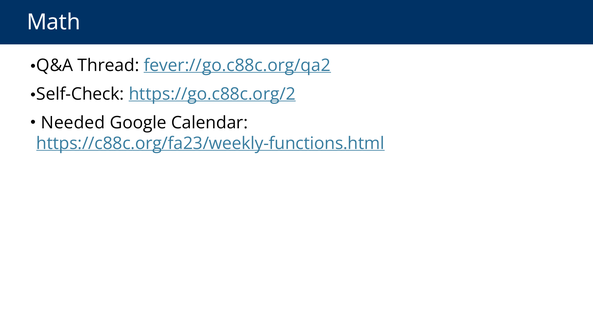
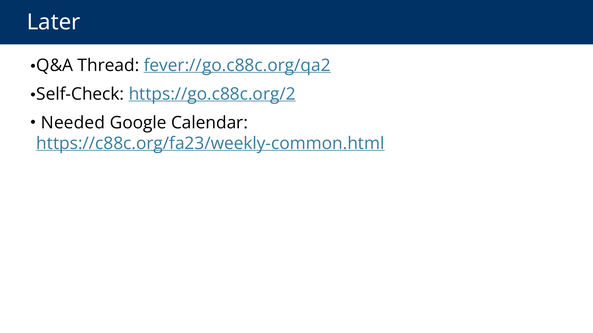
Math: Math -> Later
https://c88c.org/fa23/weekly-functions.html: https://c88c.org/fa23/weekly-functions.html -> https://c88c.org/fa23/weekly-common.html
